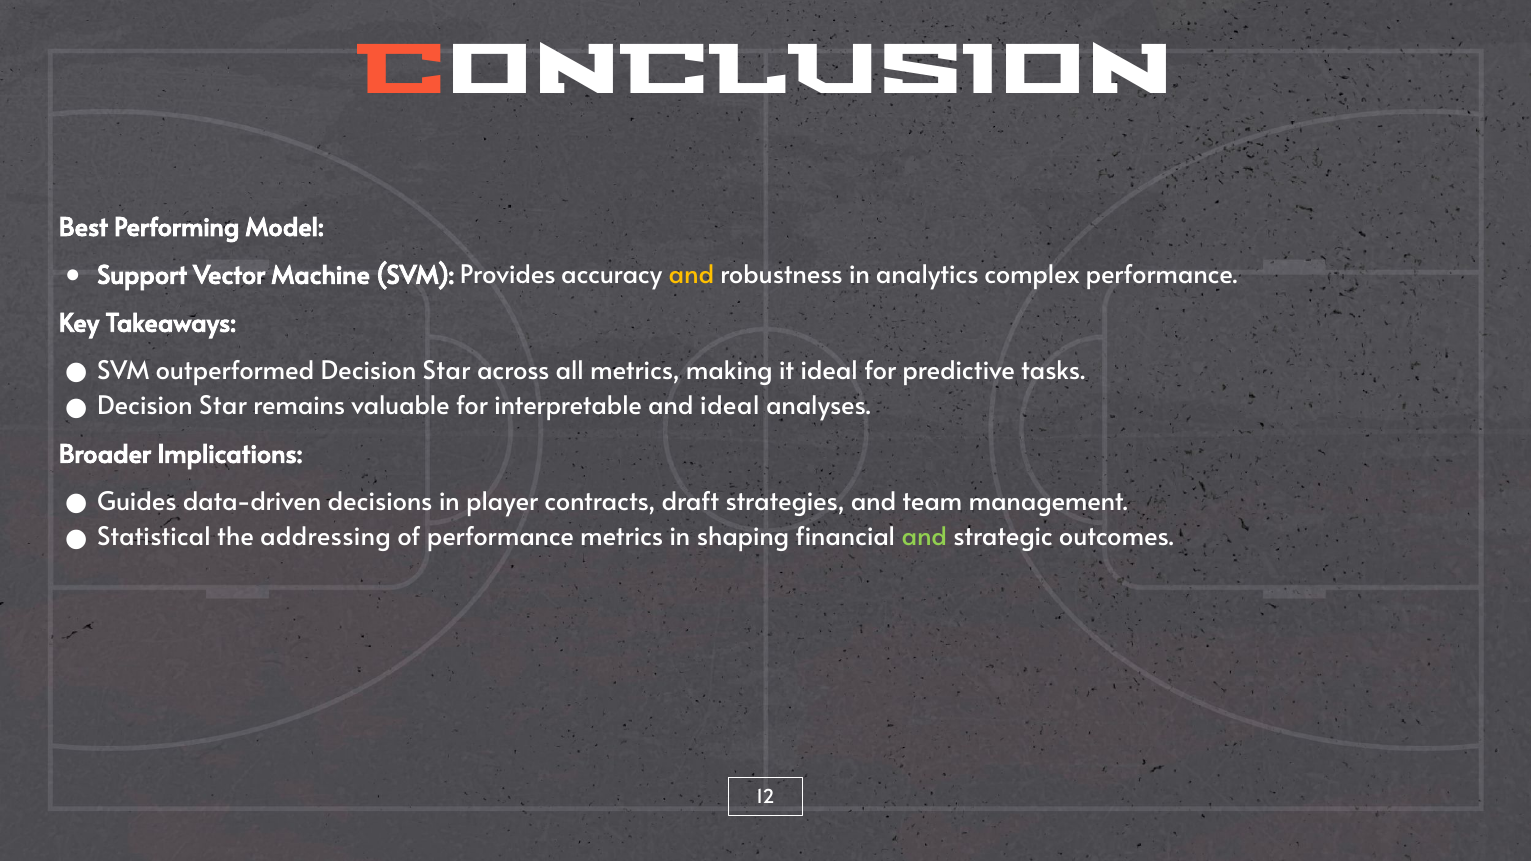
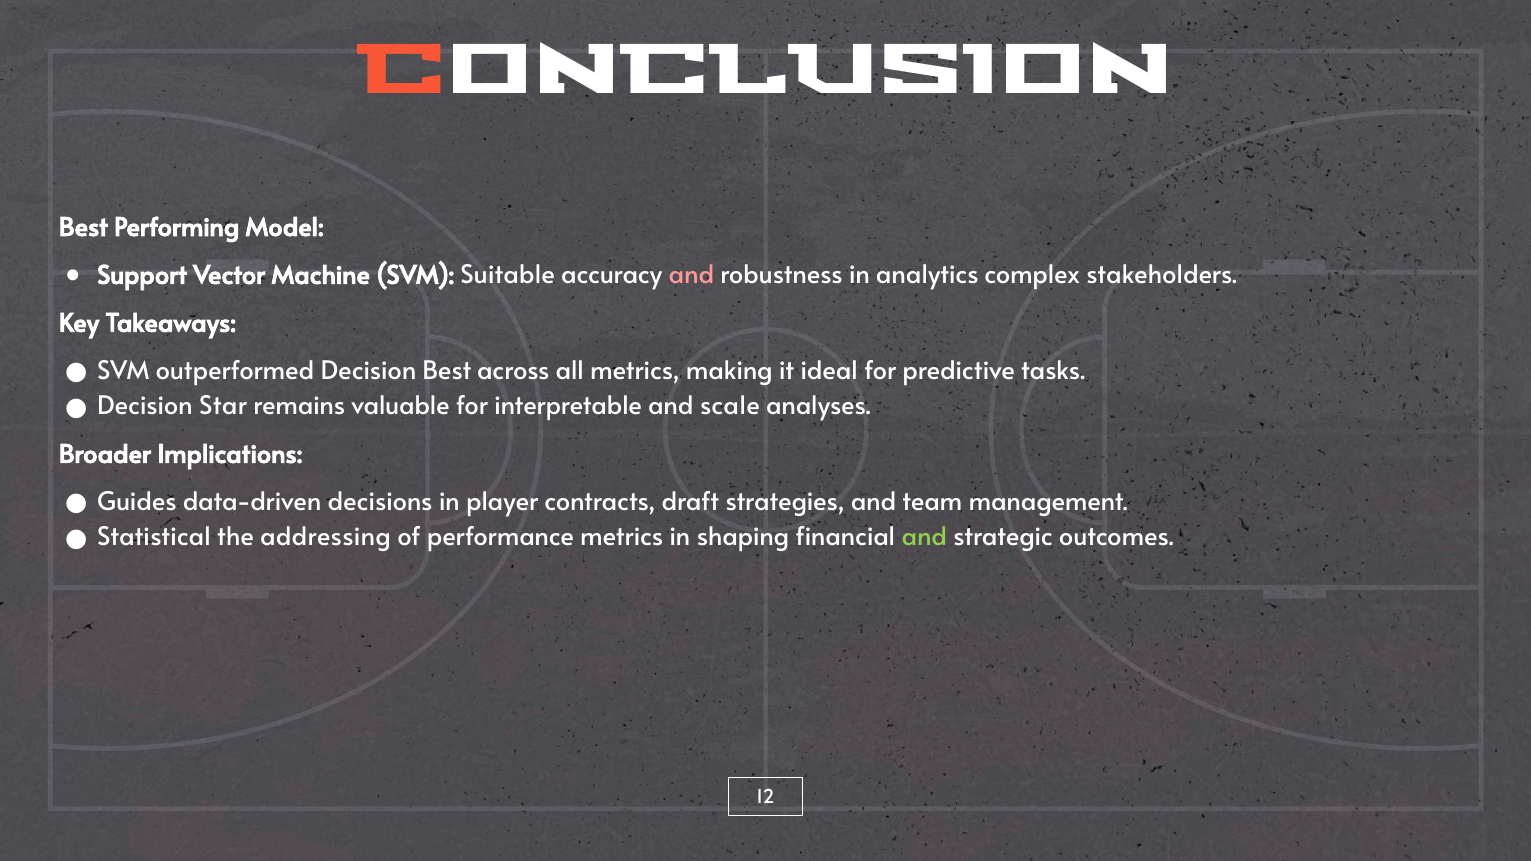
Provides: Provides -> Suitable
and at (691, 275) colour: yellow -> pink
complex performance: performance -> stakeholders
outperformed Decision Star: Star -> Best
and ideal: ideal -> scale
